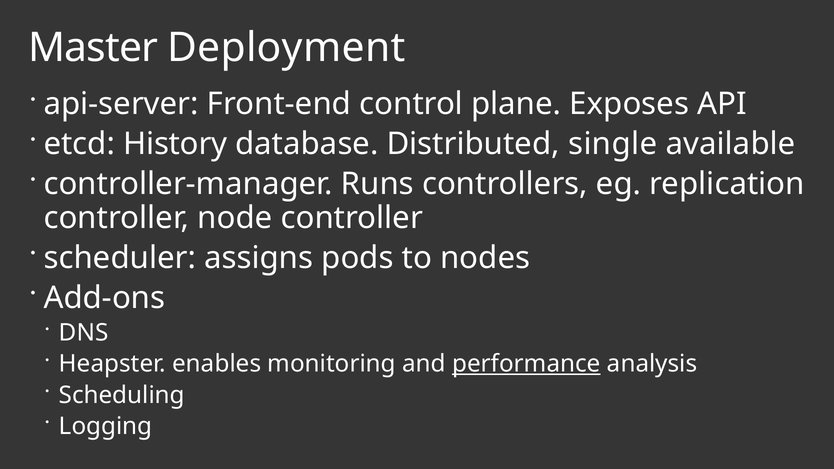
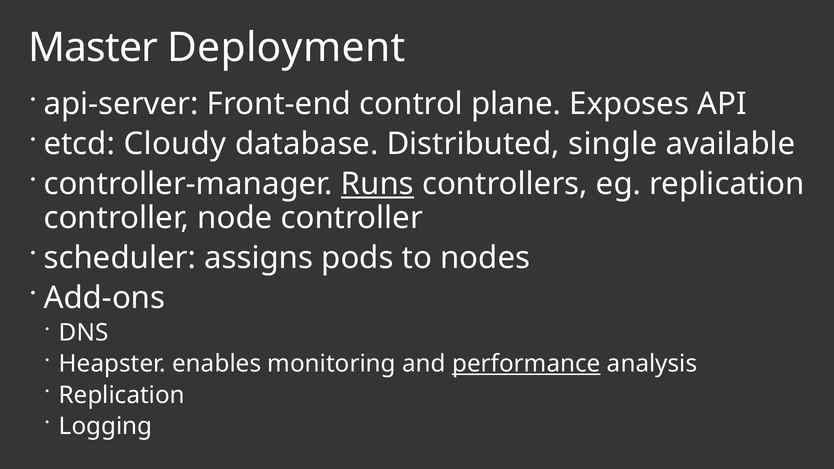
History: History -> Cloudy
Runs underline: none -> present
Scheduling at (122, 395): Scheduling -> Replication
